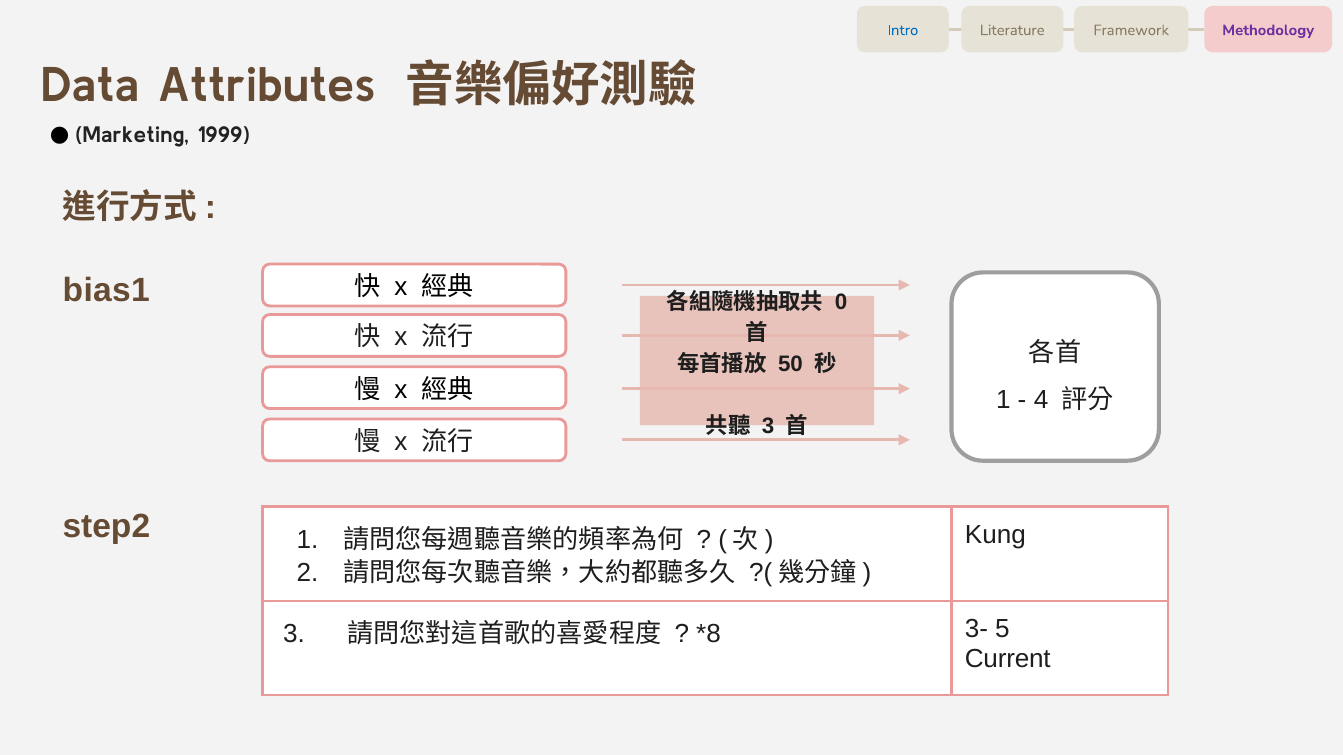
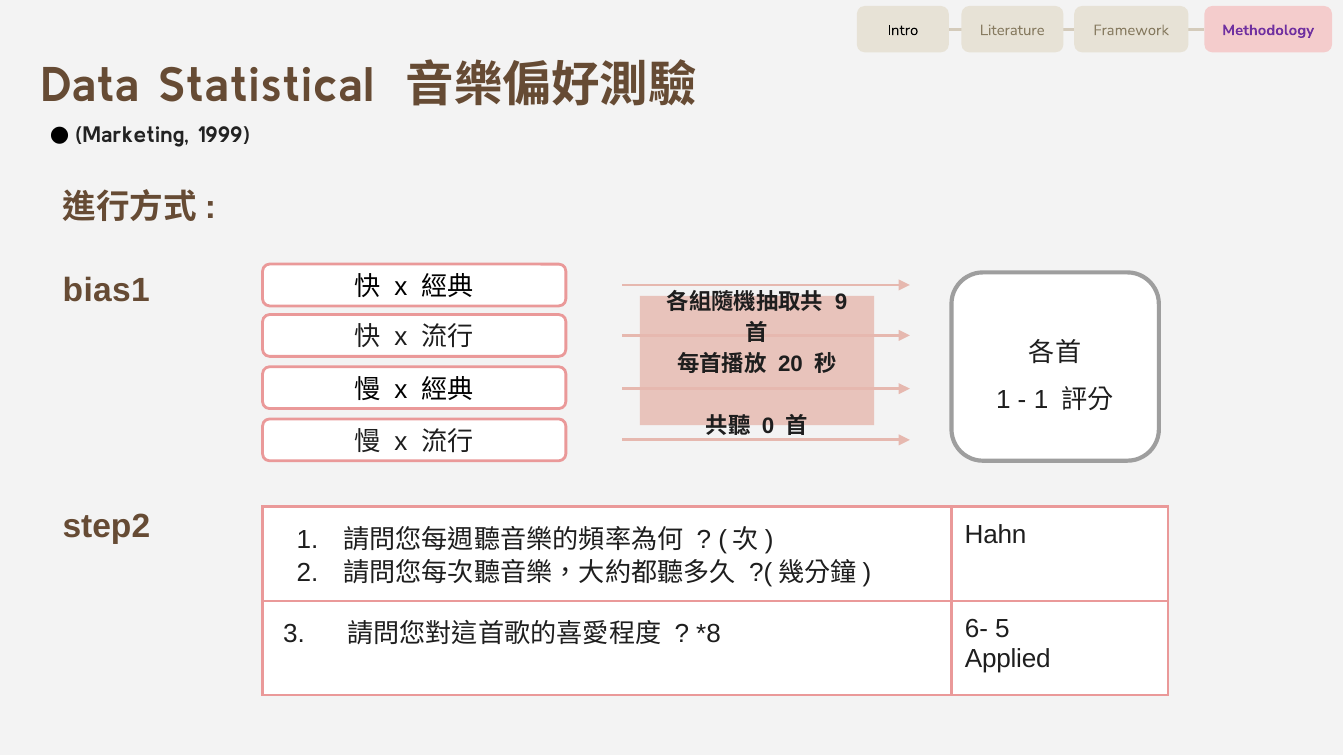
Intro colour: blue -> black
Attributes: Attributes -> Statistical
0: 0 -> 9
50: 50 -> 20
4 at (1041, 400): 4 -> 1
3 at (768, 426): 3 -> 0
Kung: Kung -> Hahn
3-: 3- -> 6-
Current: Current -> Applied
